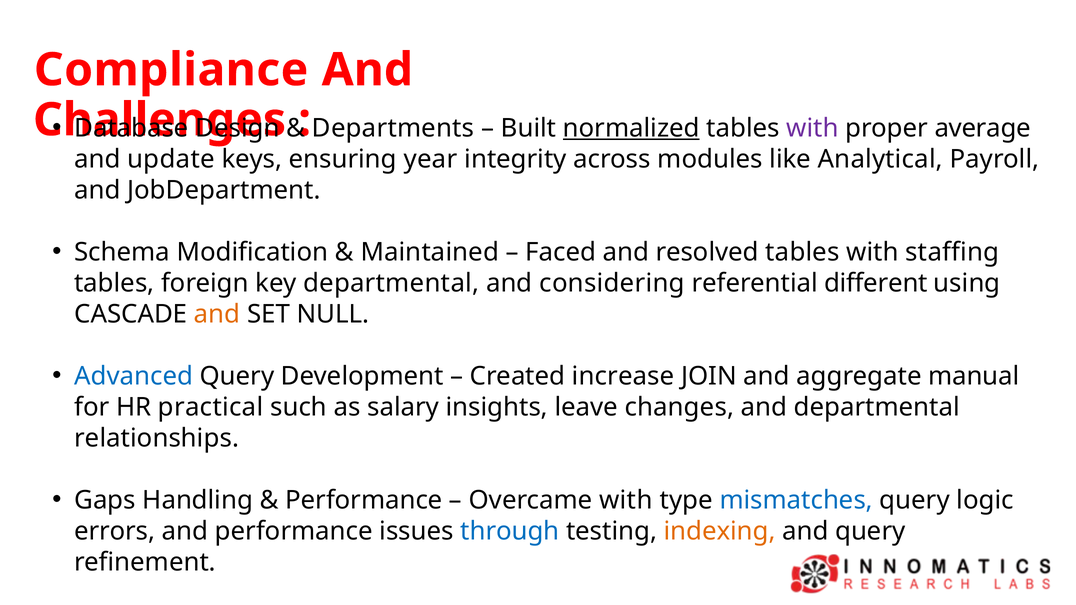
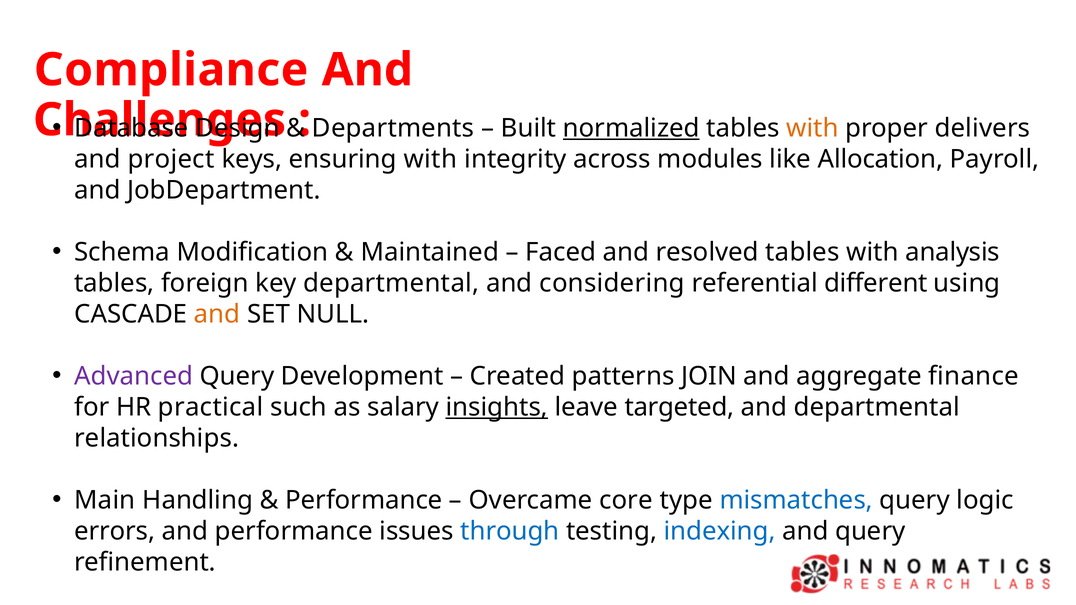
with at (812, 128) colour: purple -> orange
average: average -> delivers
update: update -> project
ensuring year: year -> with
like Analytical: Analytical -> Allocation
staffing: staffing -> analysis
Advanced colour: blue -> purple
increase: increase -> patterns
manual: manual -> finance
insights underline: none -> present
changes: changes -> targeted
Gaps: Gaps -> Main
Overcame with: with -> core
indexing colour: orange -> blue
